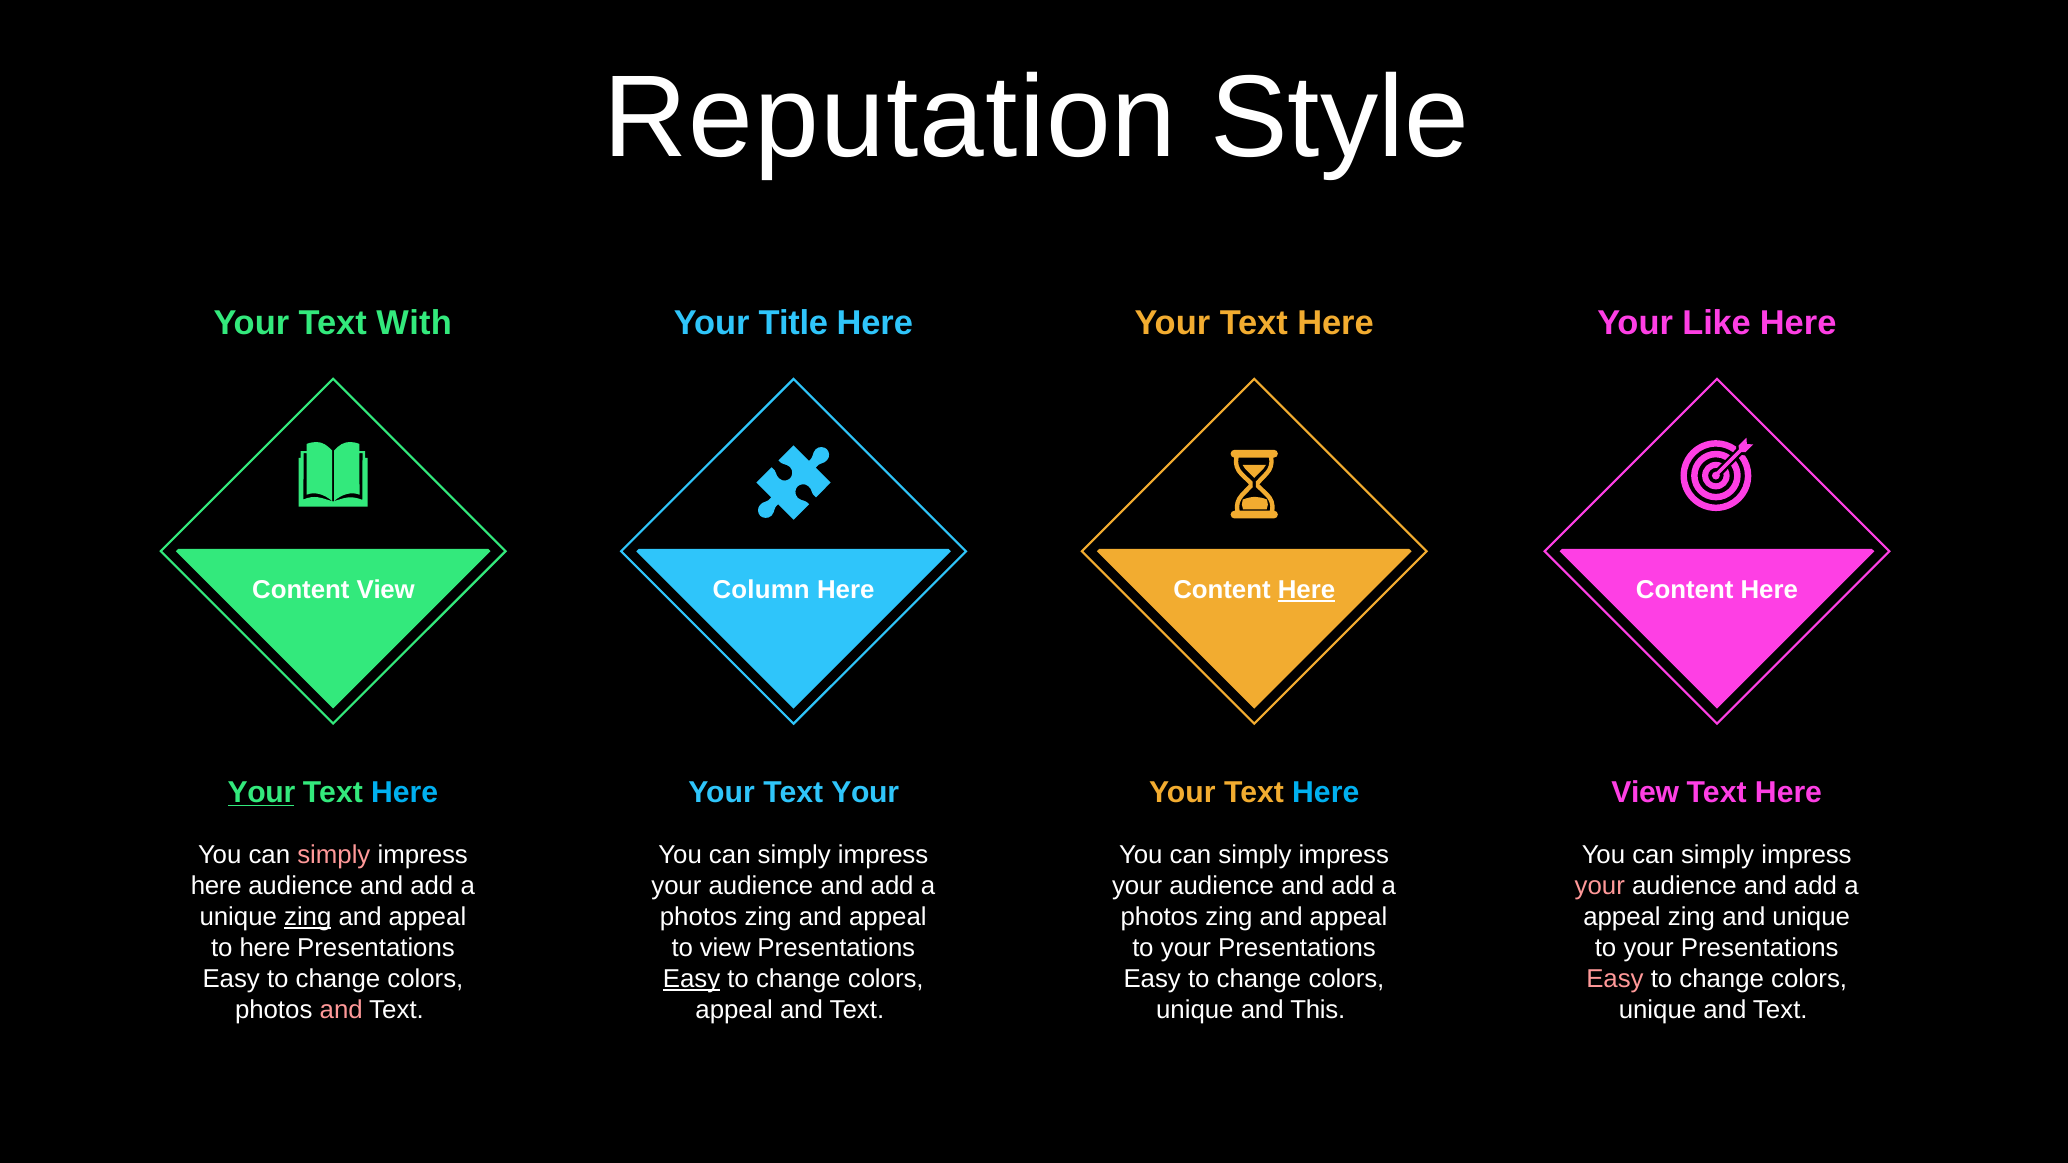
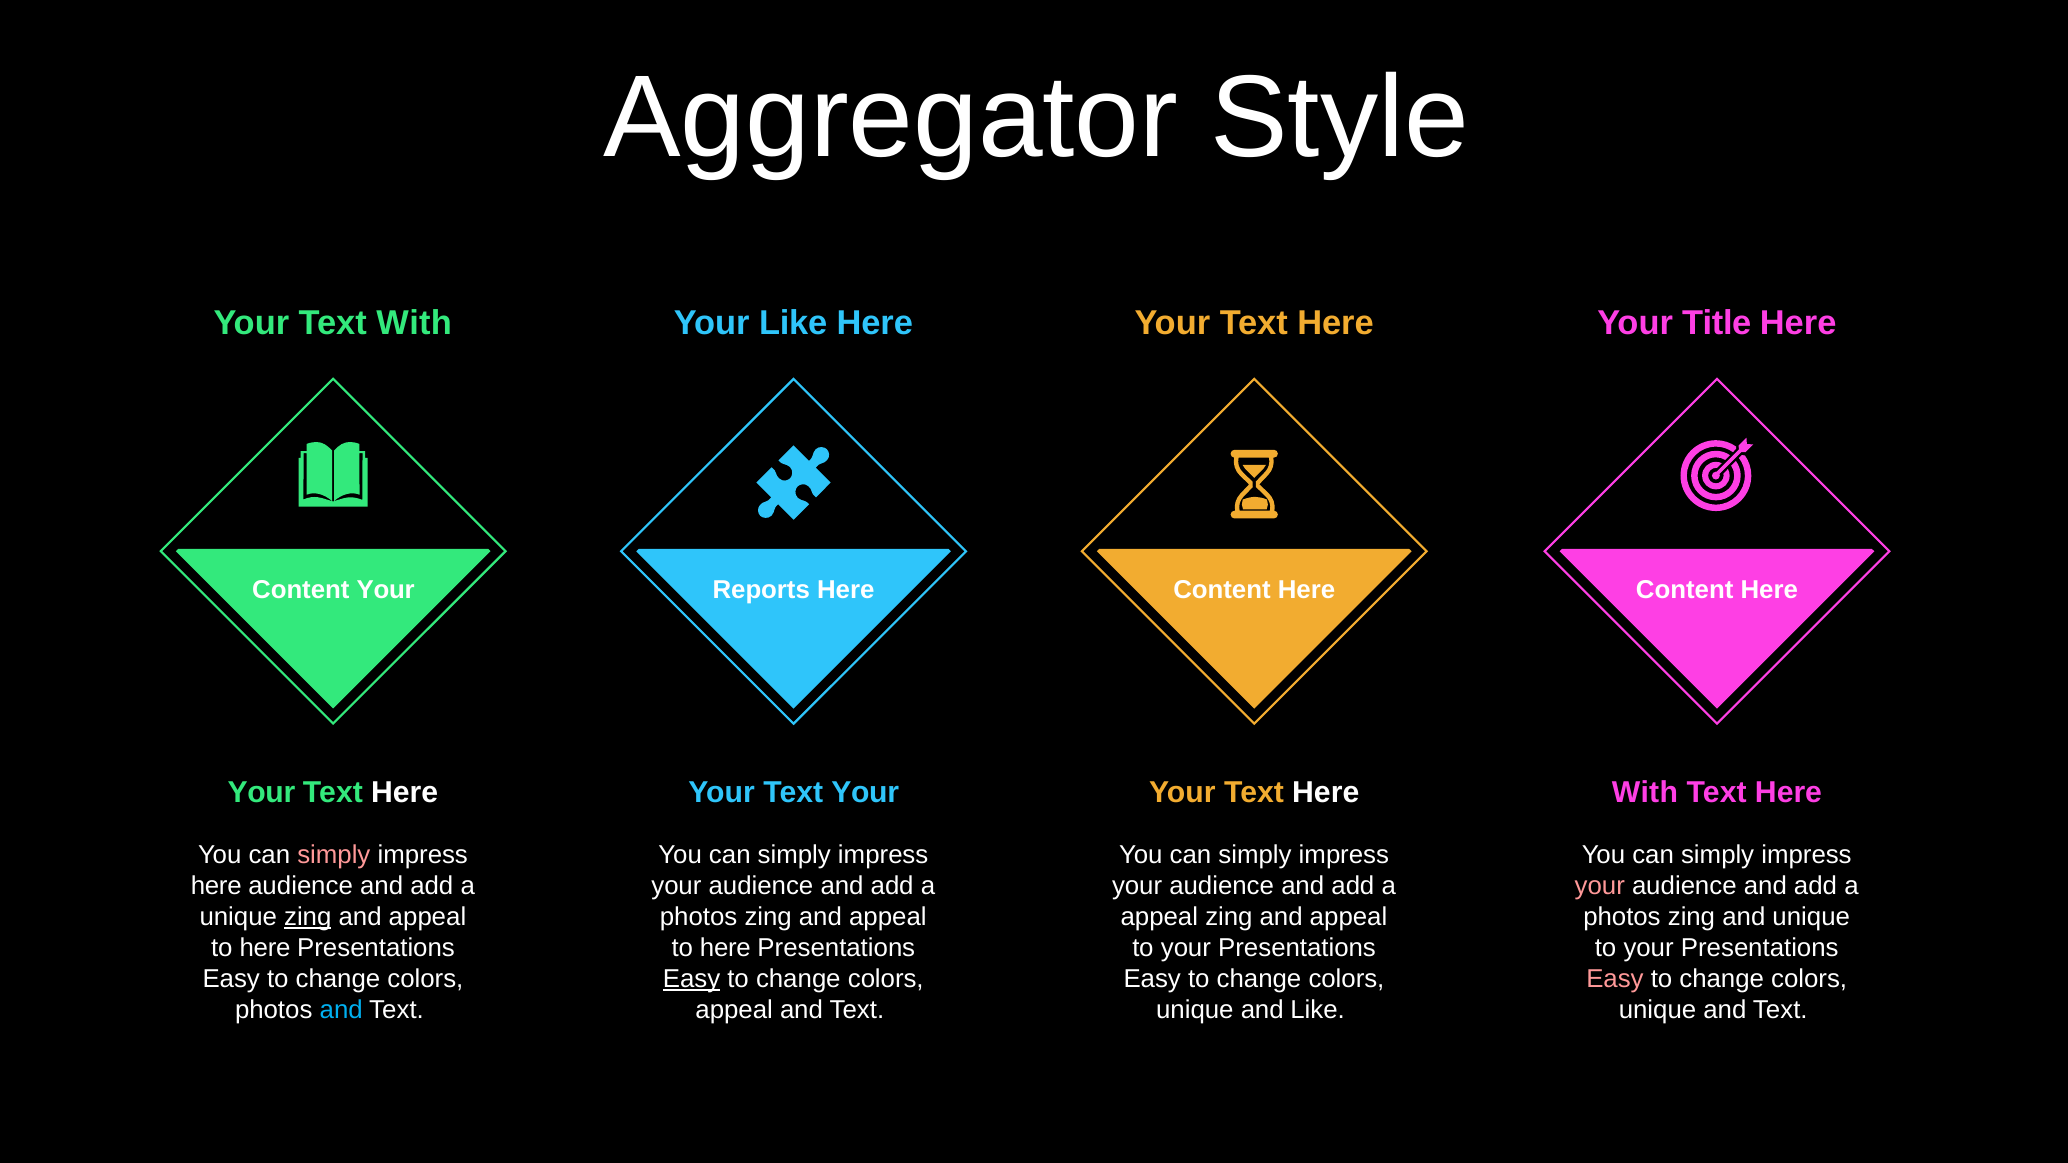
Reputation: Reputation -> Aggregator
Your Title: Title -> Like
Like: Like -> Title
Content View: View -> Your
Column: Column -> Reports
Here at (1307, 590) underline: present -> none
Your at (261, 793) underline: present -> none
Here at (405, 793) colour: light blue -> white
Here at (1326, 793) colour: light blue -> white
View at (1645, 793): View -> With
photos at (1159, 917): photos -> appeal
appeal at (1622, 917): appeal -> photos
view at (725, 948): view -> here
and at (341, 1010) colour: pink -> light blue
and This: This -> Like
